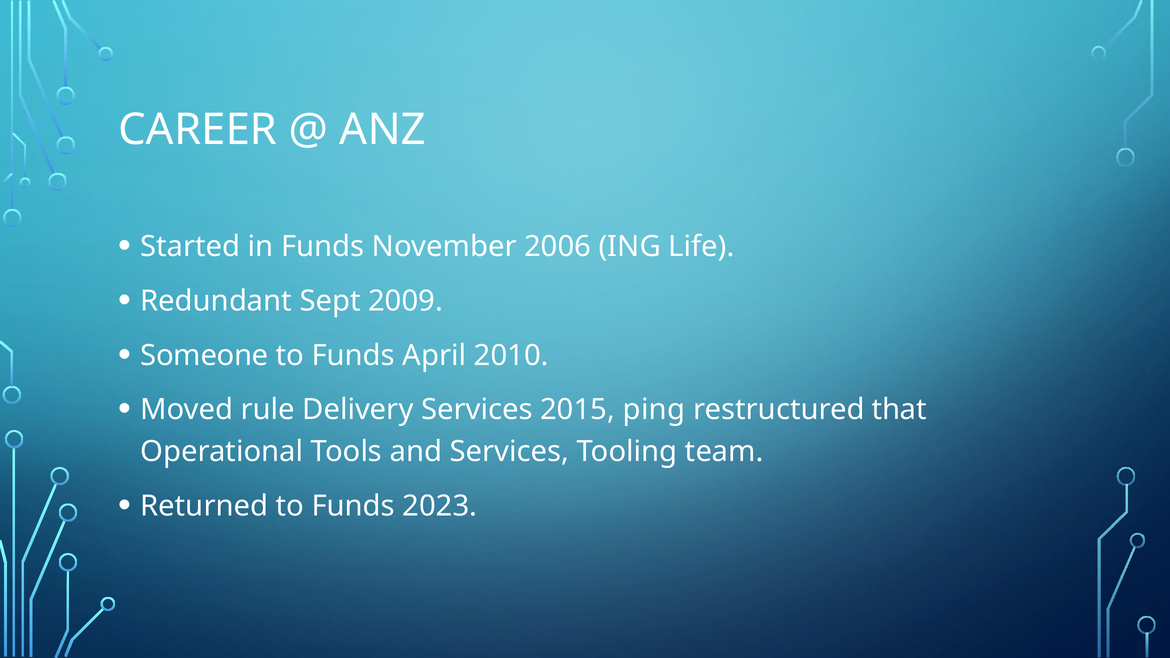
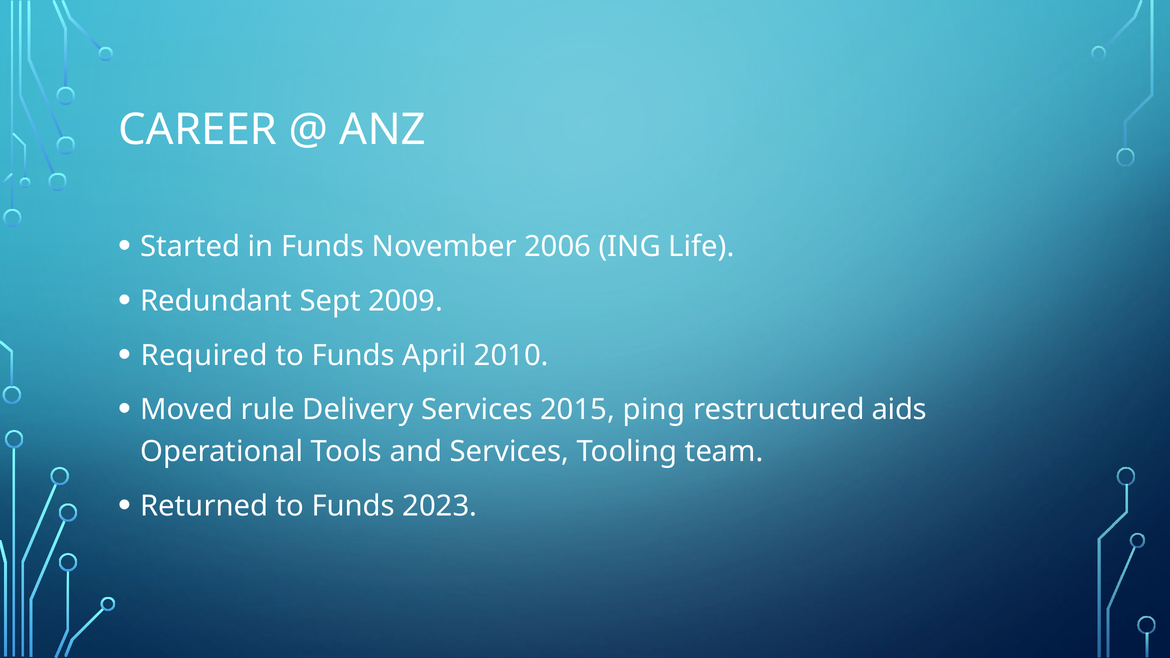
Someone: Someone -> Required
that: that -> aids
